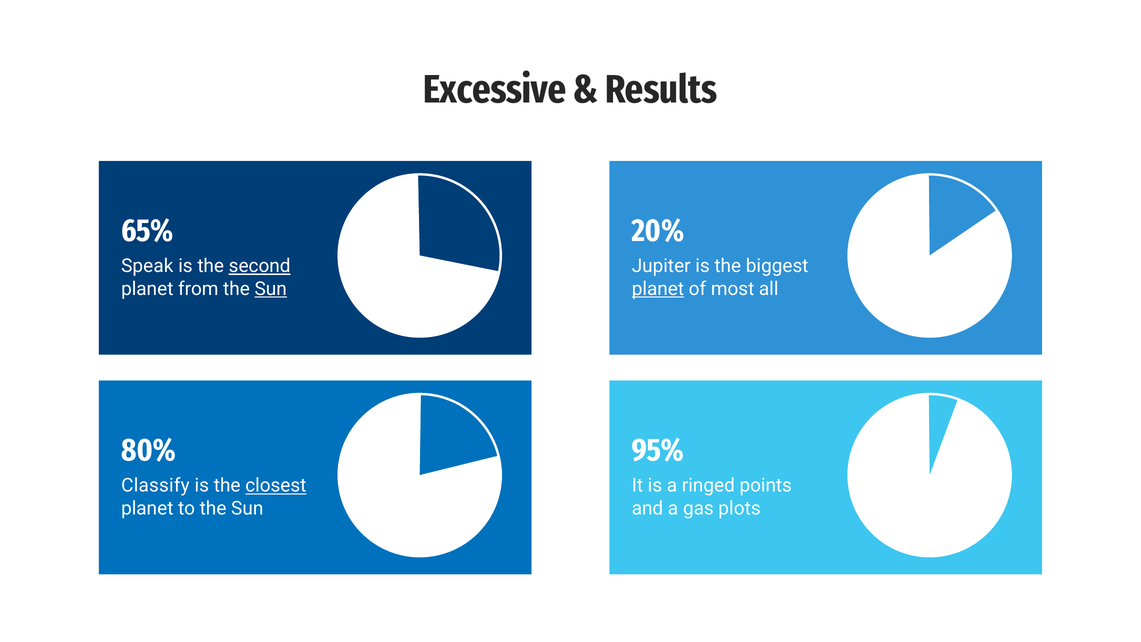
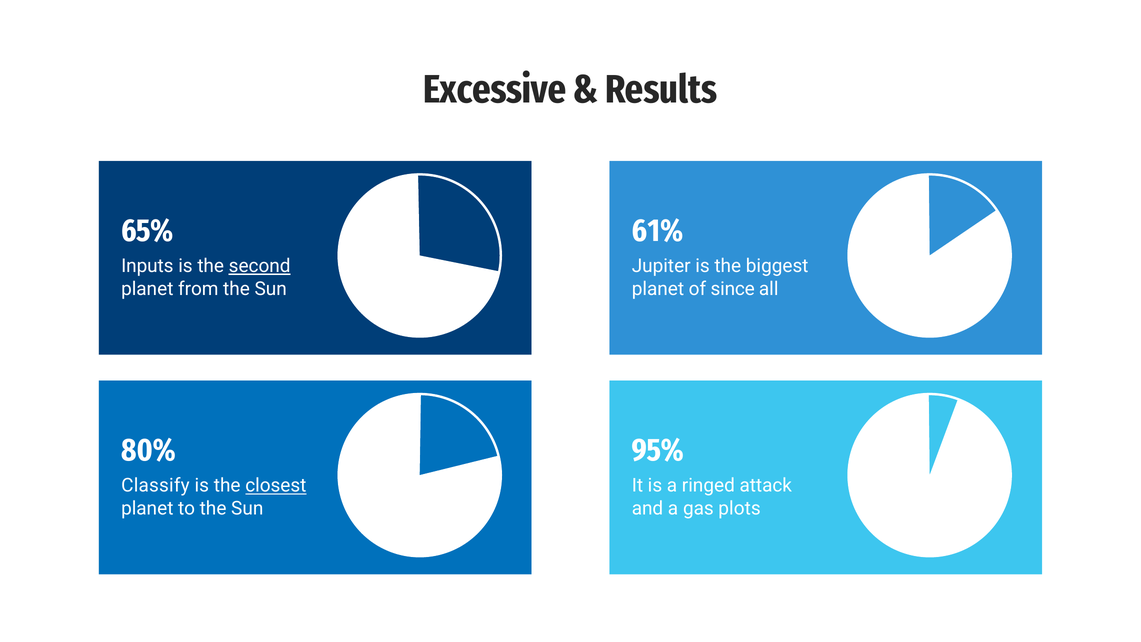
20%: 20% -> 61%
Speak: Speak -> Inputs
Sun at (271, 289) underline: present -> none
planet at (658, 289) underline: present -> none
most: most -> since
points: points -> attack
